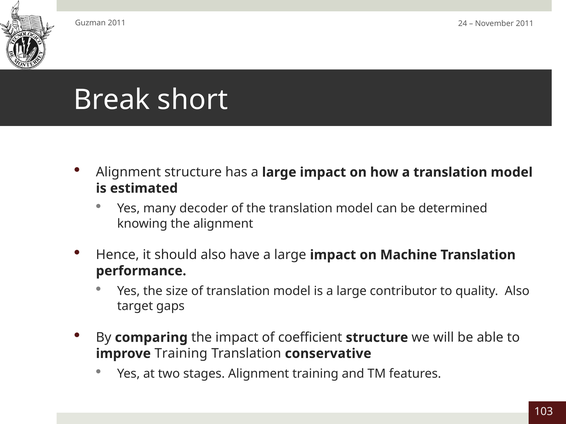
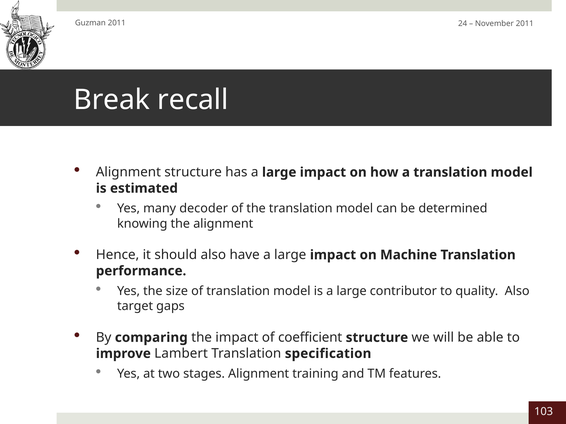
short: short -> recall
improve Training: Training -> Lambert
conservative: conservative -> specification
